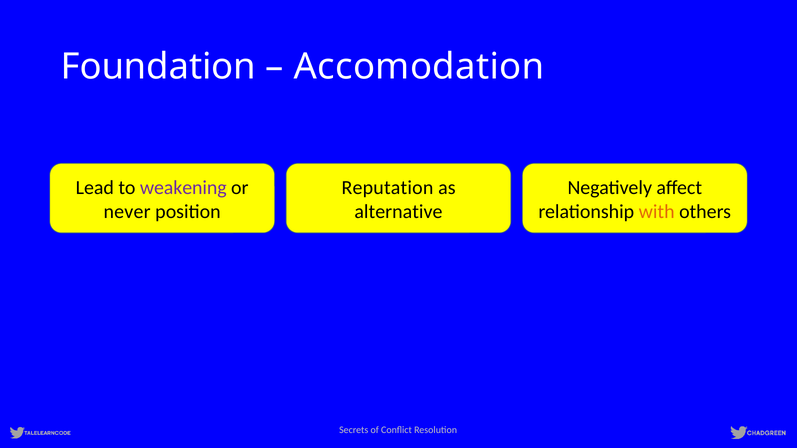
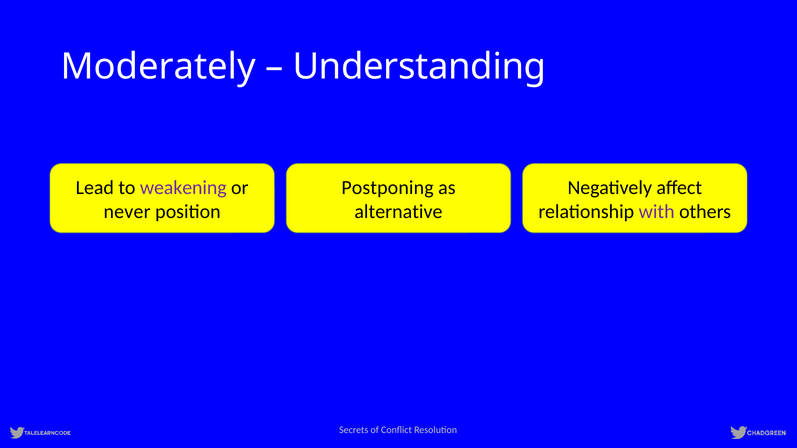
Foundation: Foundation -> Moderately
Accomodation: Accomodation -> Understanding
Reputation: Reputation -> Postponing
with colour: orange -> purple
